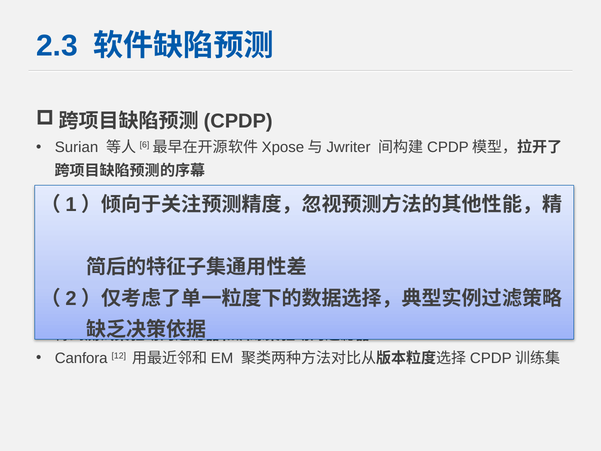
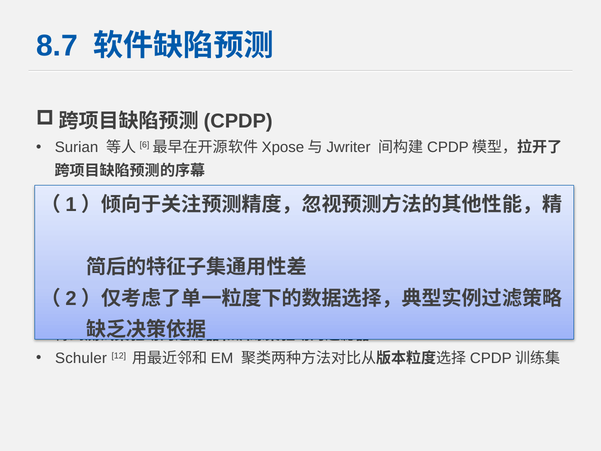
2.3: 2.3 -> 8.7
Canfora: Canfora -> Schuler
